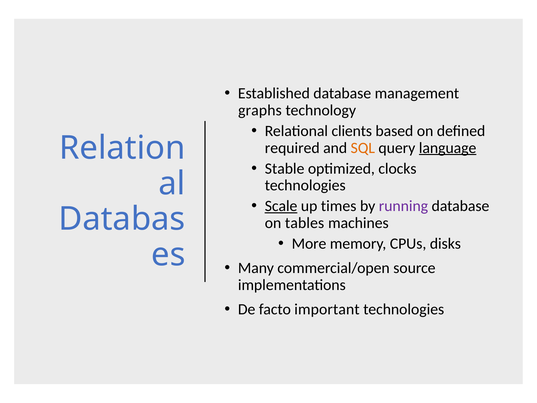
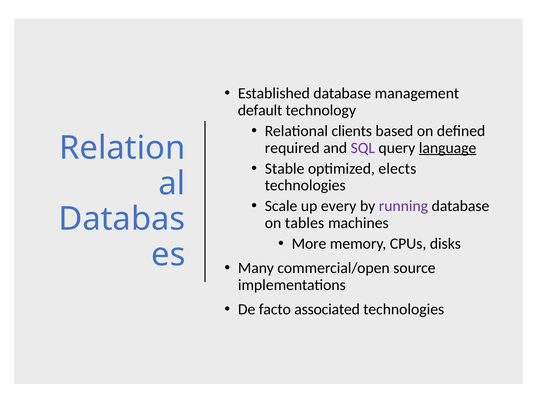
graphs: graphs -> default
SQL colour: orange -> purple
clocks: clocks -> elects
Scale underline: present -> none
times: times -> every
important: important -> associated
